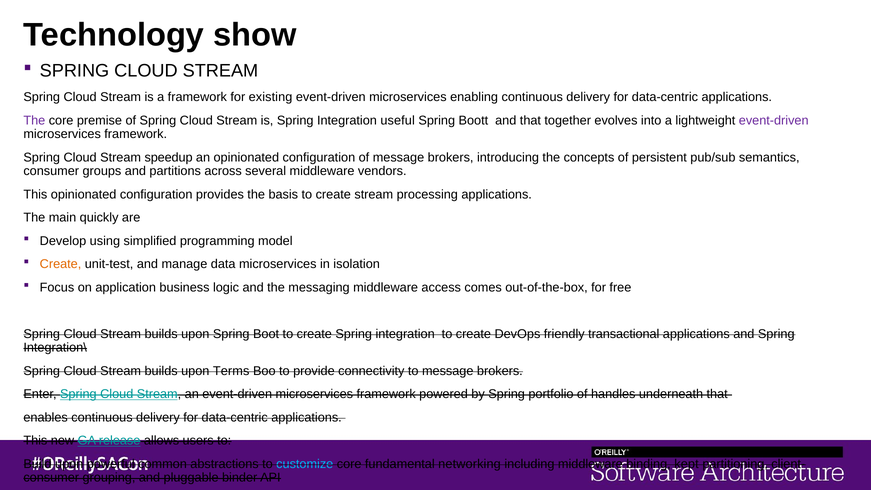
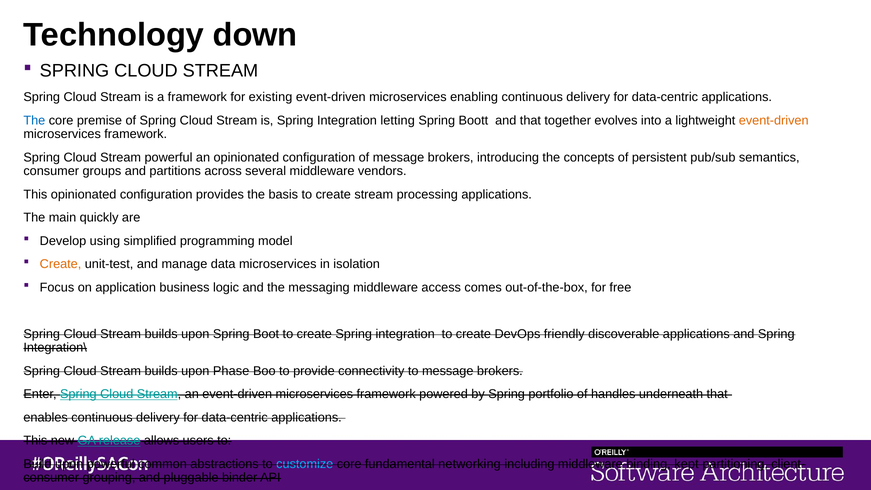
show: show -> down
The at (34, 120) colour: purple -> blue
useful: useful -> letting
event-driven at (774, 120) colour: purple -> orange
Stream speedup: speedup -> powerful
transactional: transactional -> discoverable
Terms: Terms -> Phase
